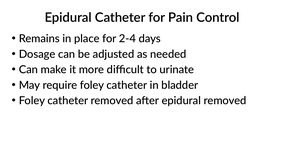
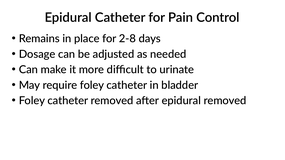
2-4: 2-4 -> 2-8
